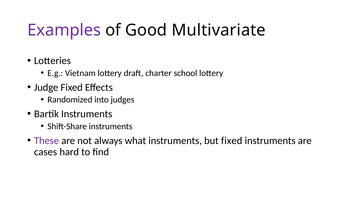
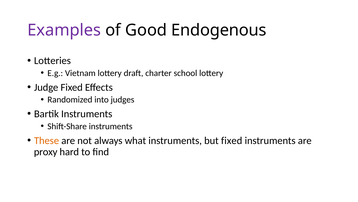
Multivariate: Multivariate -> Endogenous
These colour: purple -> orange
cases: cases -> proxy
